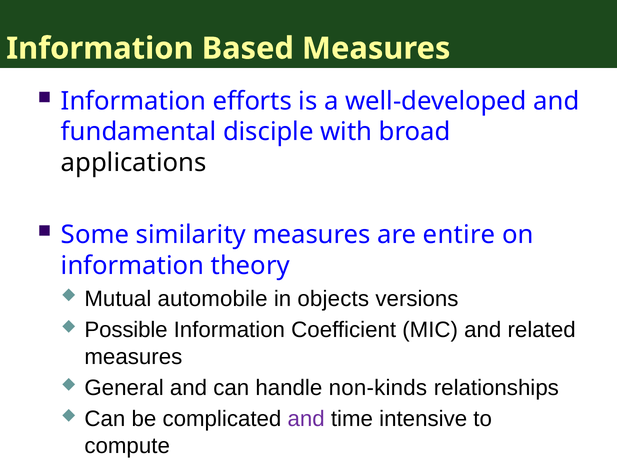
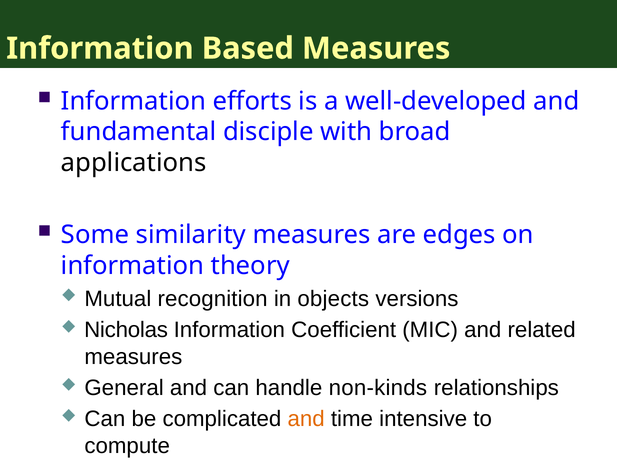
entire: entire -> edges
automobile: automobile -> recognition
Possible: Possible -> Nicholas
and at (306, 419) colour: purple -> orange
